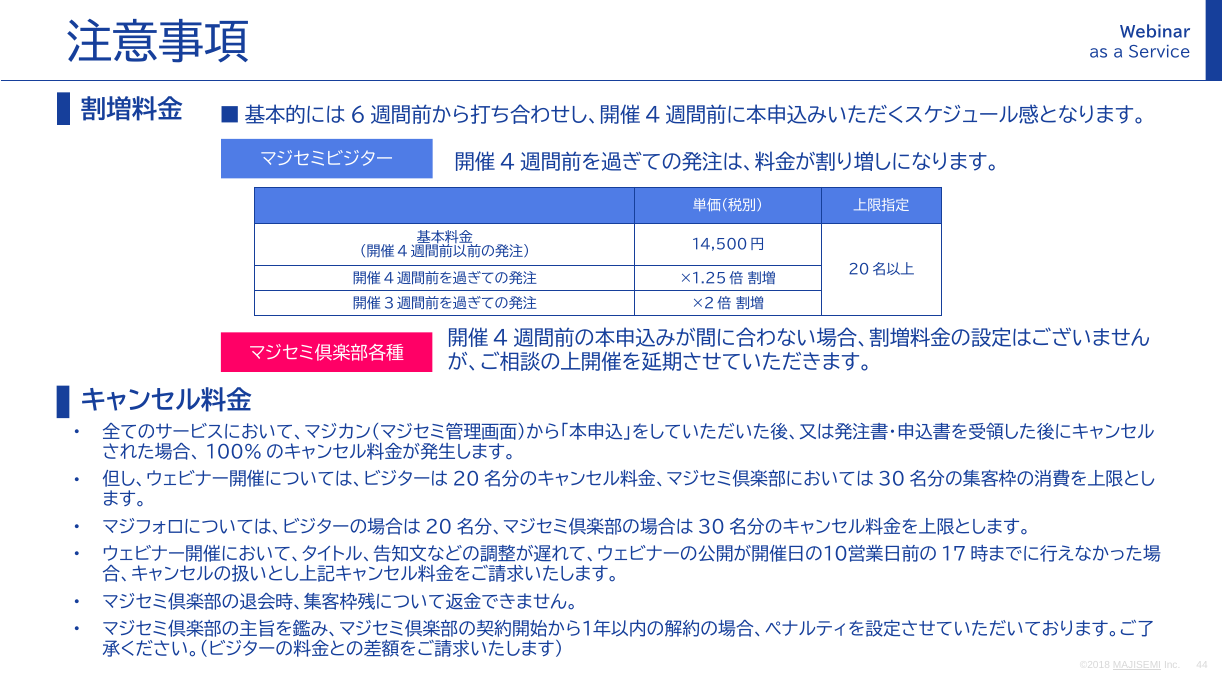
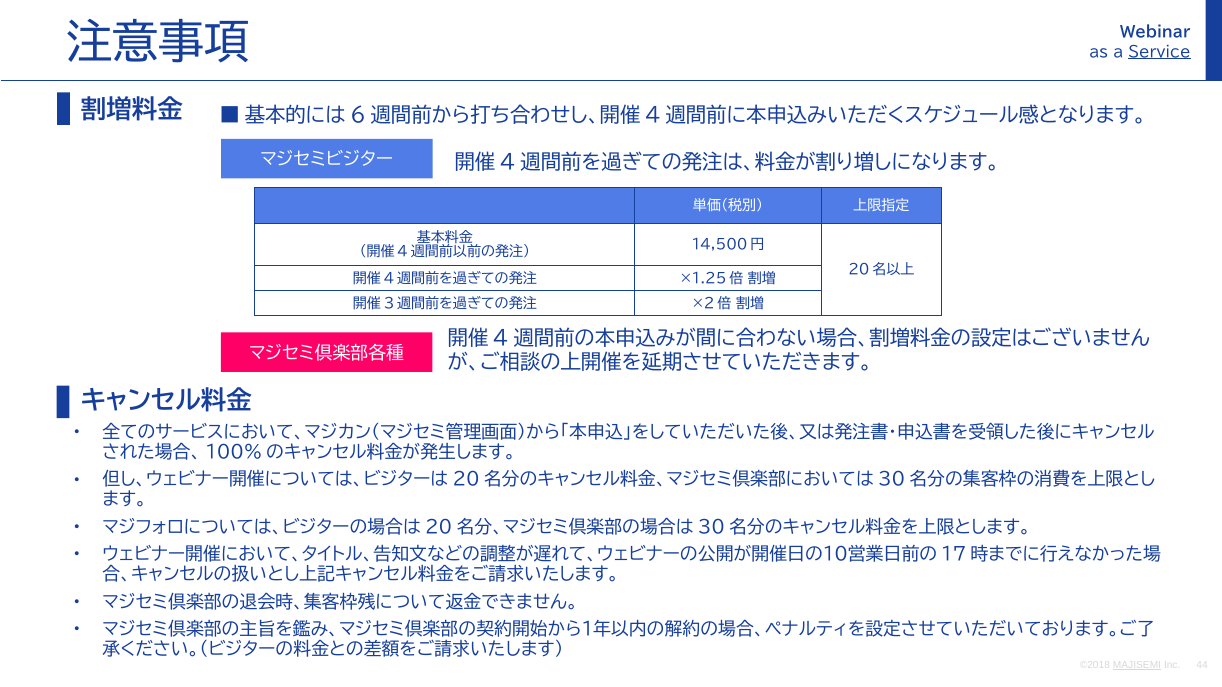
Service underline: none -> present
